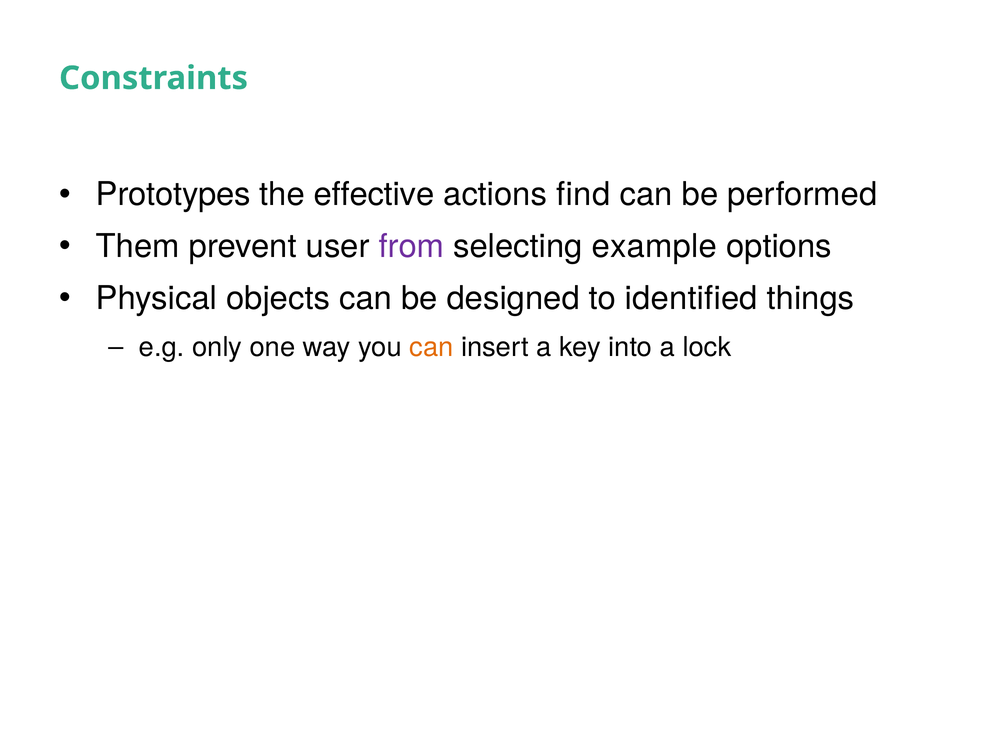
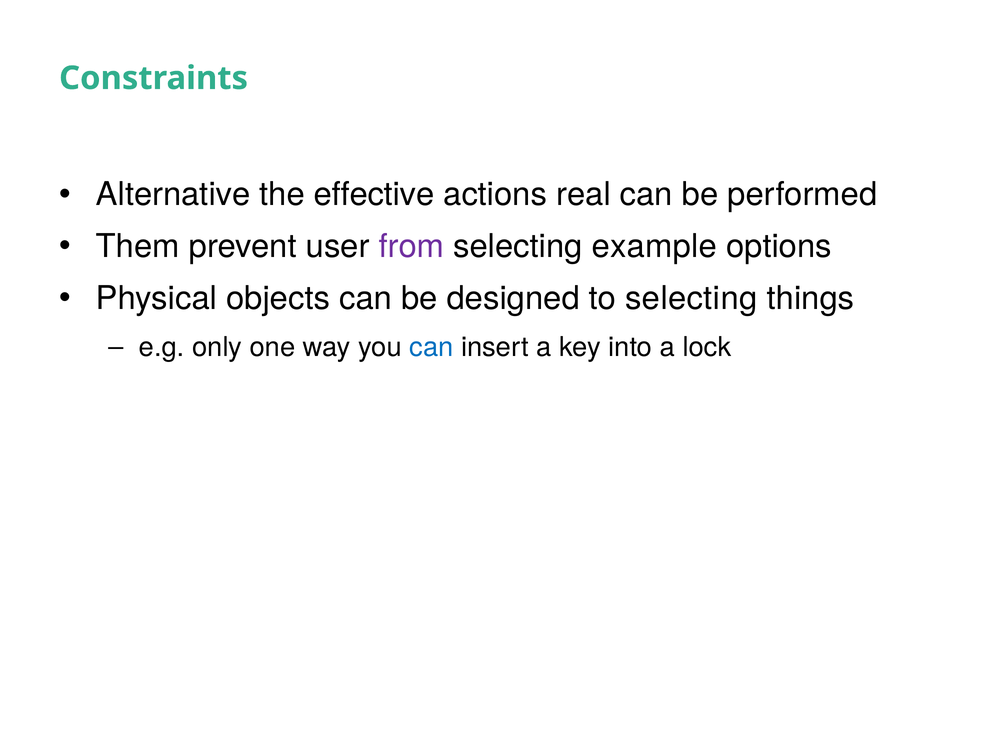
Prototypes: Prototypes -> Alternative
find: find -> real
to identified: identified -> selecting
can at (431, 347) colour: orange -> blue
